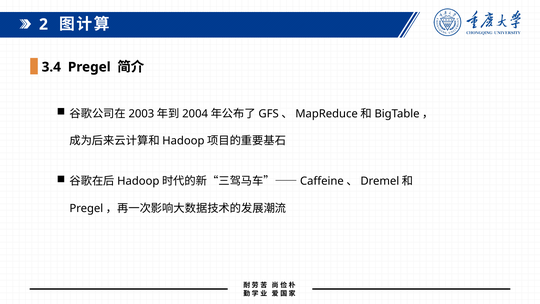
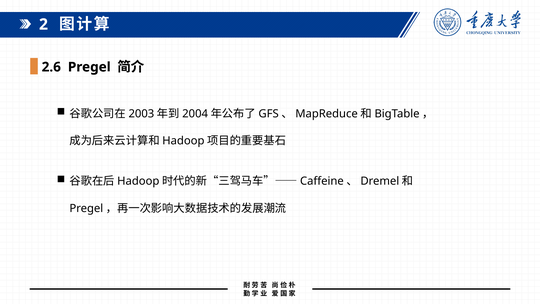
3.4: 3.4 -> 2.6
